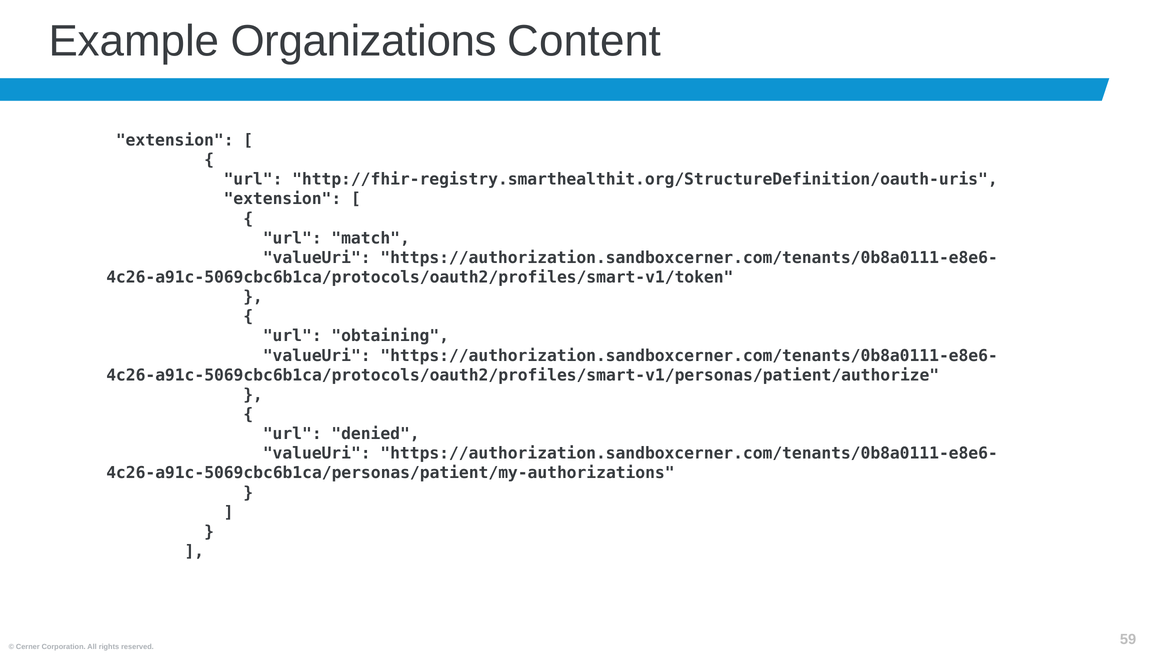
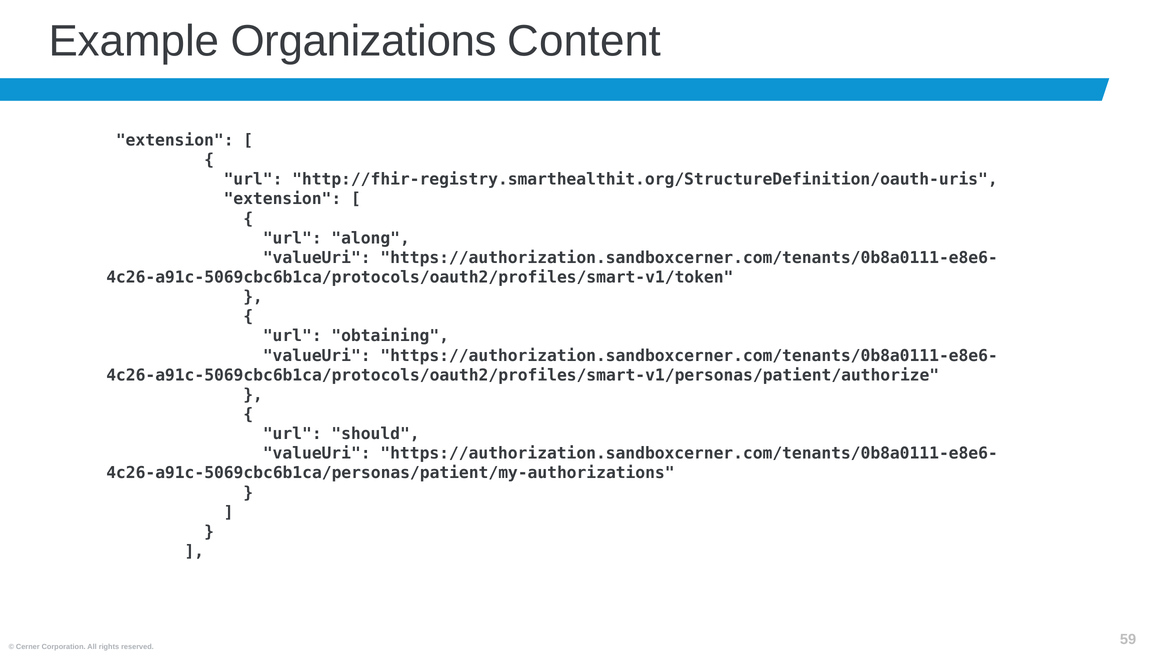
match: match -> along
denied: denied -> should
